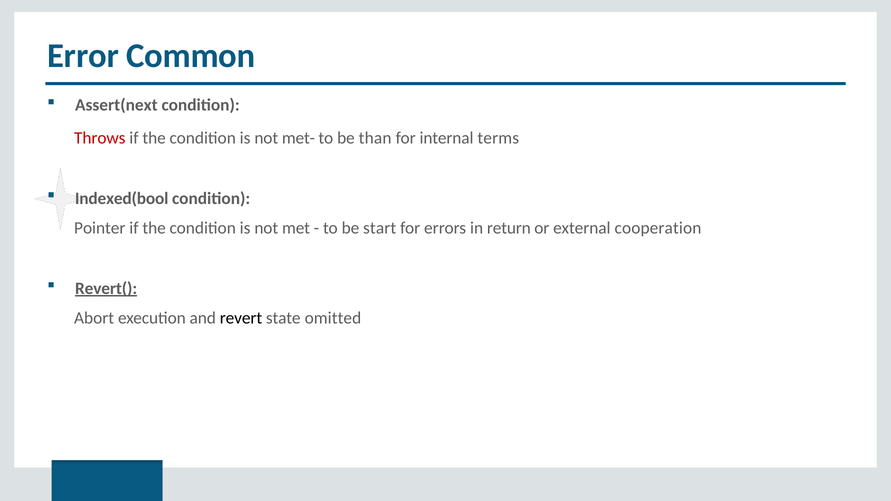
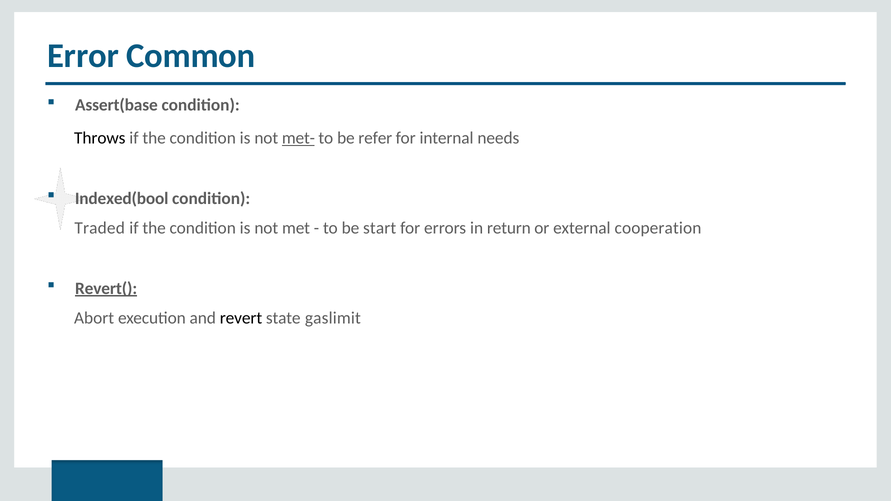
Assert(next: Assert(next -> Assert(base
Throws colour: red -> black
met- underline: none -> present
than: than -> refer
terms: terms -> needs
Pointer: Pointer -> Traded
omitted: omitted -> gaslimit
